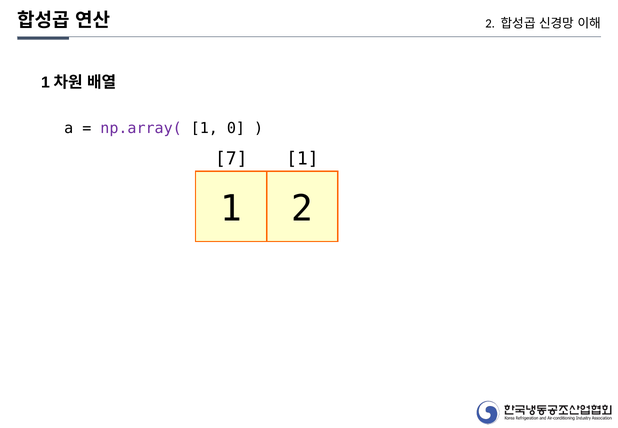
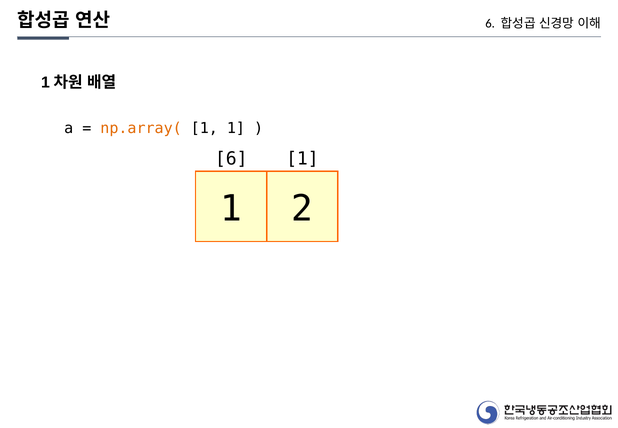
2 at (490, 23): 2 -> 6
np.array( colour: purple -> orange
1 0: 0 -> 1
7 at (231, 159): 7 -> 6
